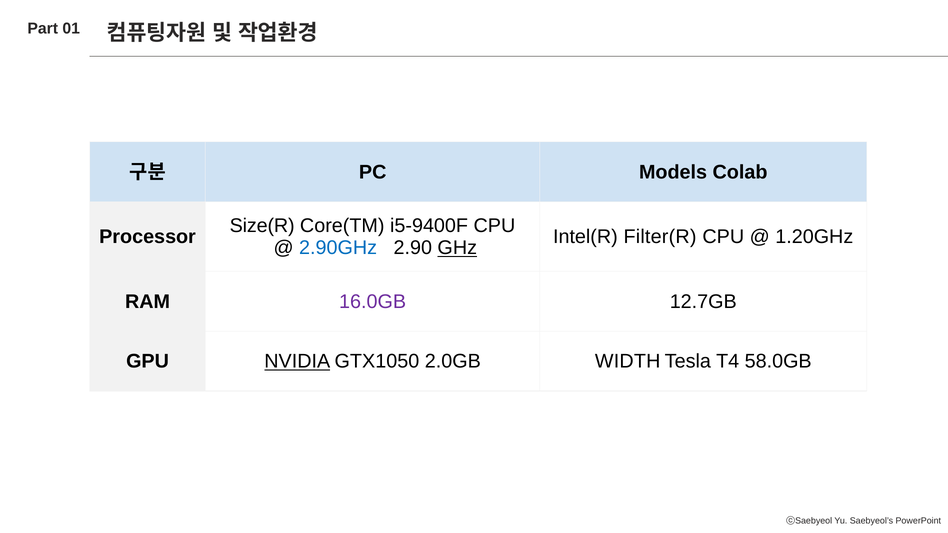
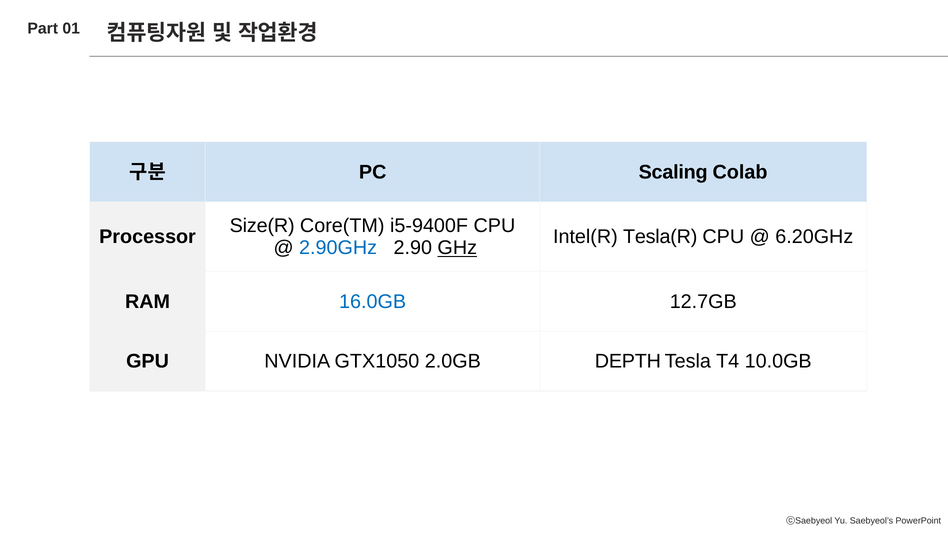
Models: Models -> Scaling
Filter(R: Filter(R -> Tesla(R
1.20GHz: 1.20GHz -> 6.20GHz
16.0GB colour: purple -> blue
NVIDIA underline: present -> none
WIDTH: WIDTH -> DEPTH
58.0GB: 58.0GB -> 10.0GB
